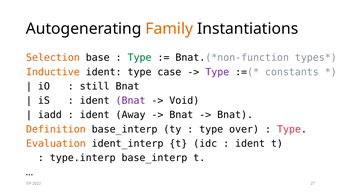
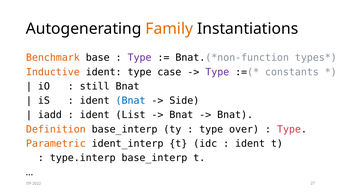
Selection: Selection -> Benchmark
Type at (140, 58) colour: green -> purple
Bnat at (131, 101) colour: purple -> blue
Void: Void -> Side
Away: Away -> List
Evaluation: Evaluation -> Parametric
